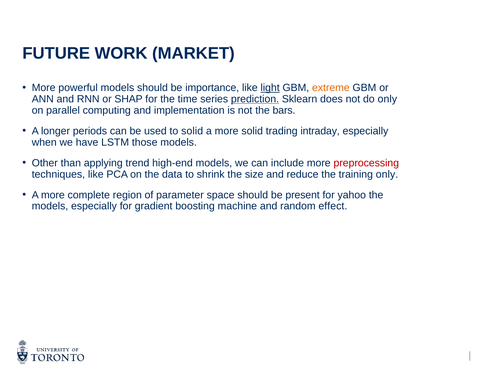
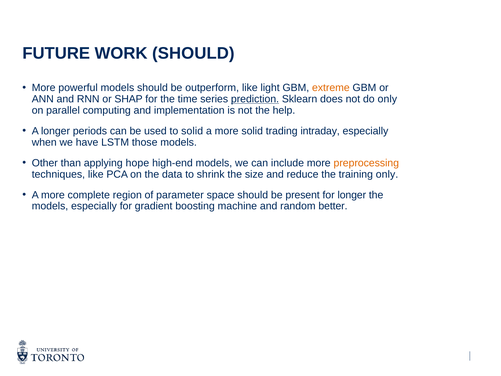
WORK MARKET: MARKET -> SHOULD
importance: importance -> outperform
light underline: present -> none
bars: bars -> help
trend: trend -> hope
preprocessing colour: red -> orange
for yahoo: yahoo -> longer
effect: effect -> better
